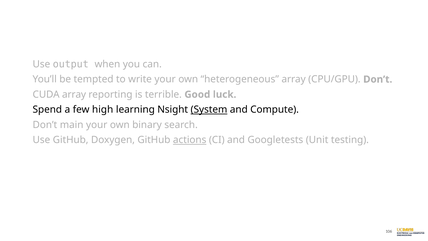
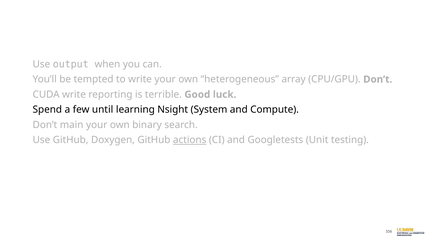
CUDA array: array -> write
high: high -> until
System underline: present -> none
